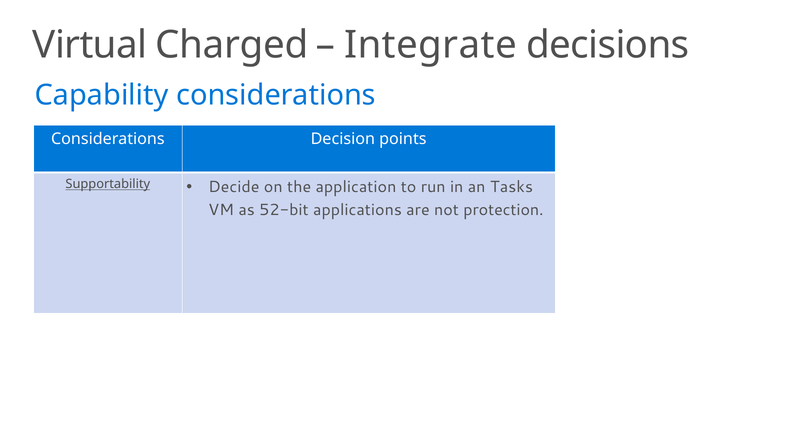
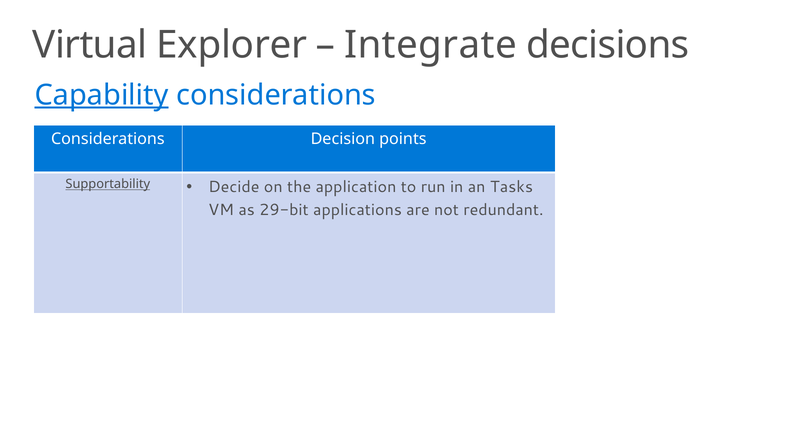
Charged: Charged -> Explorer
Capability underline: none -> present
52-bit: 52-bit -> 29-bit
protection: protection -> redundant
